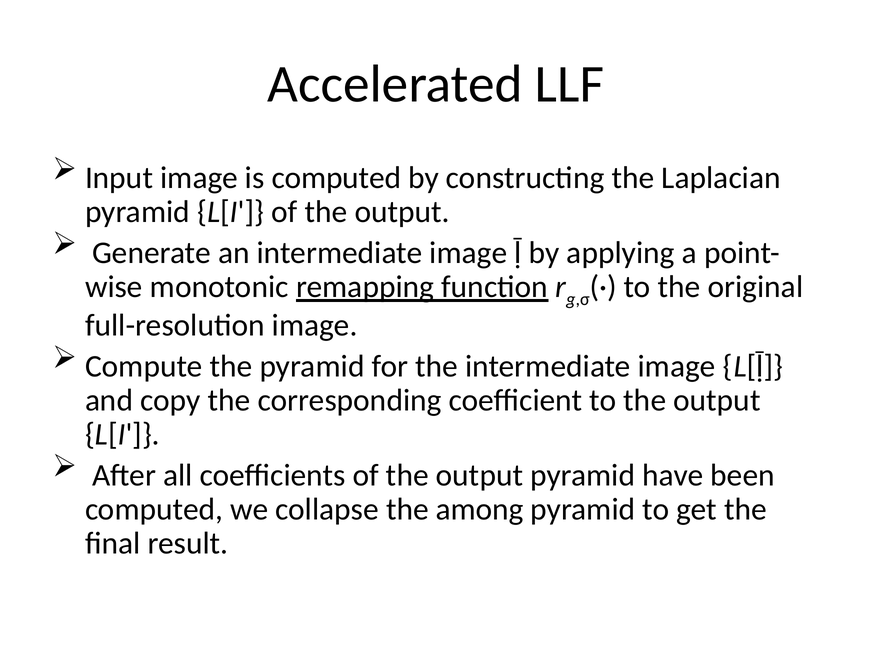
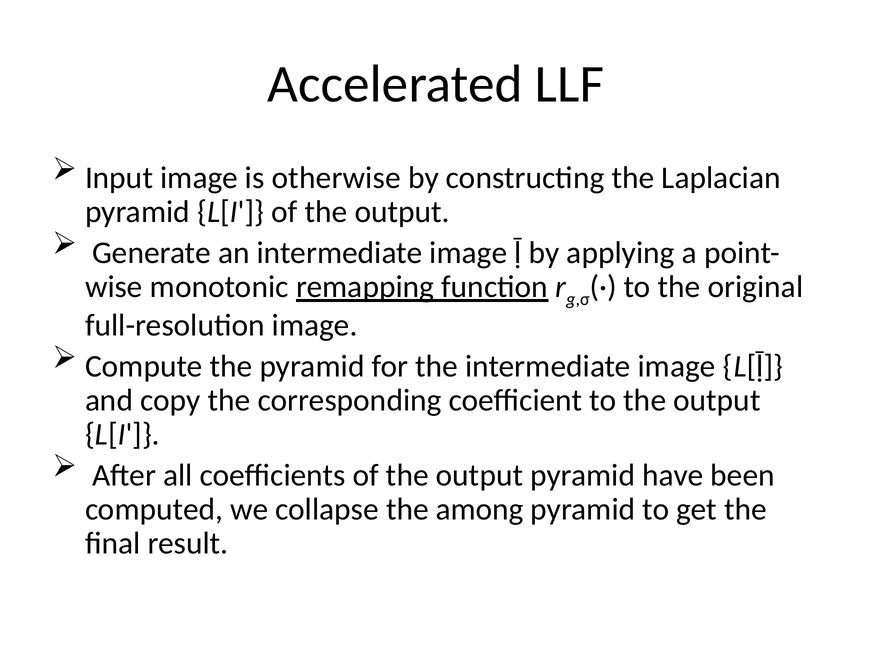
is computed: computed -> otherwise
